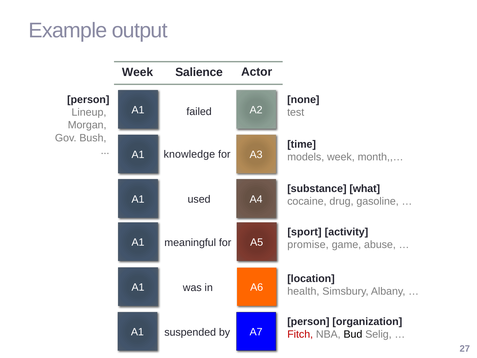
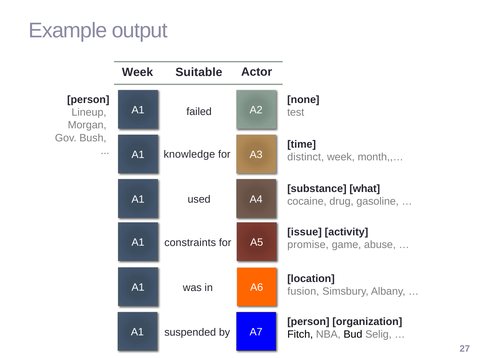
Salience: Salience -> Suitable
models: models -> distinct
sport: sport -> issue
meaningful: meaningful -> constraints
health: health -> fusion
Fitch colour: red -> black
